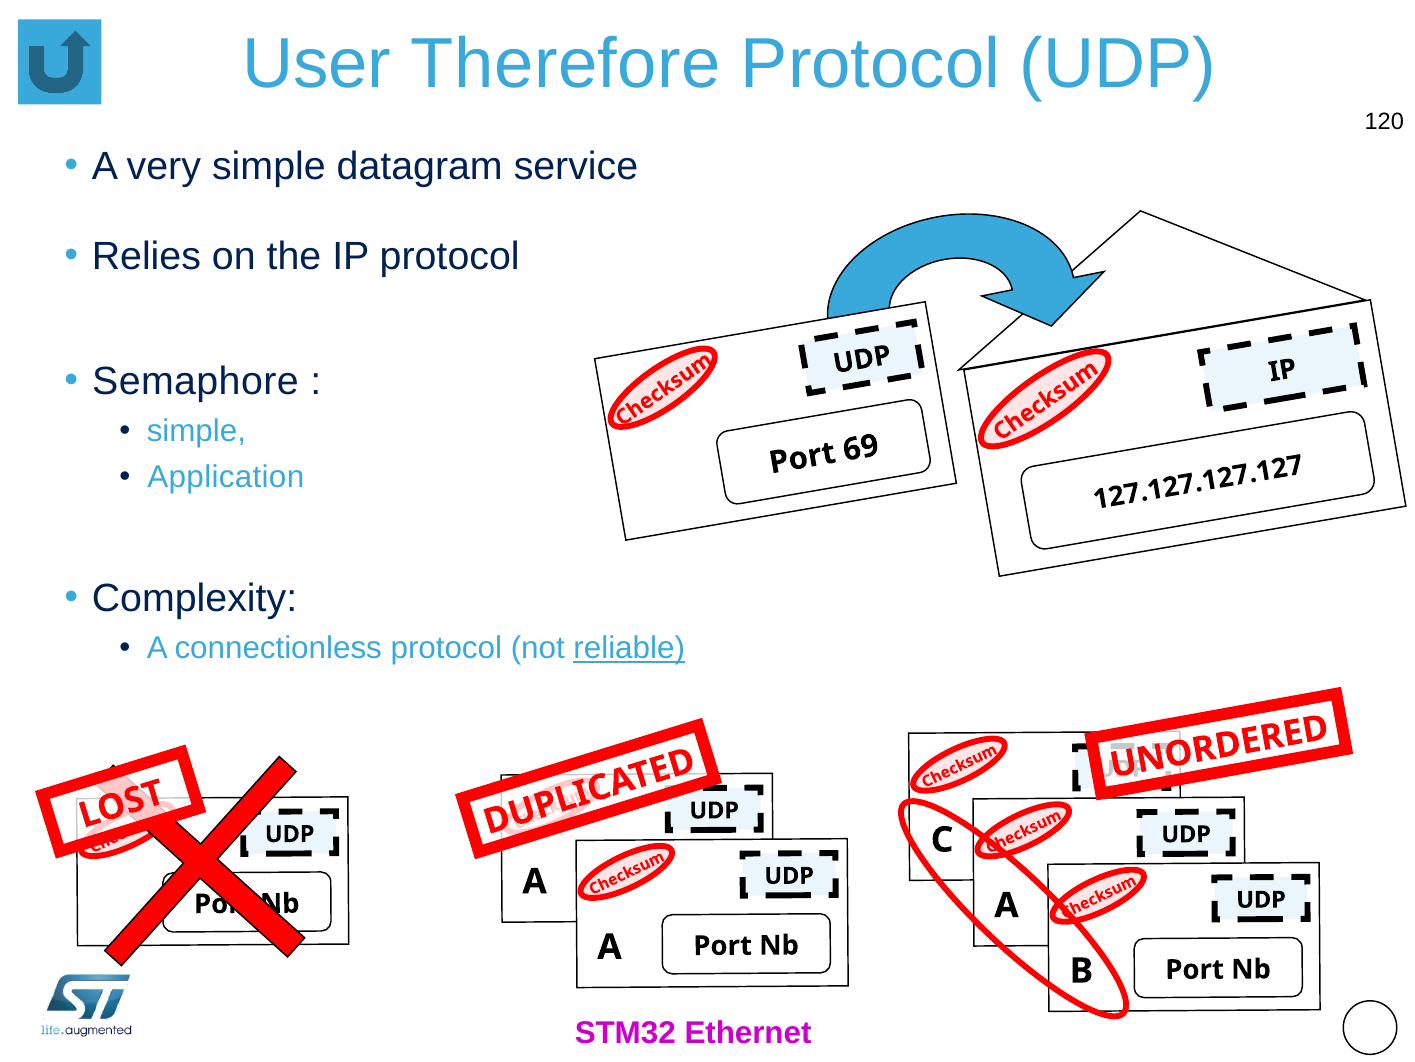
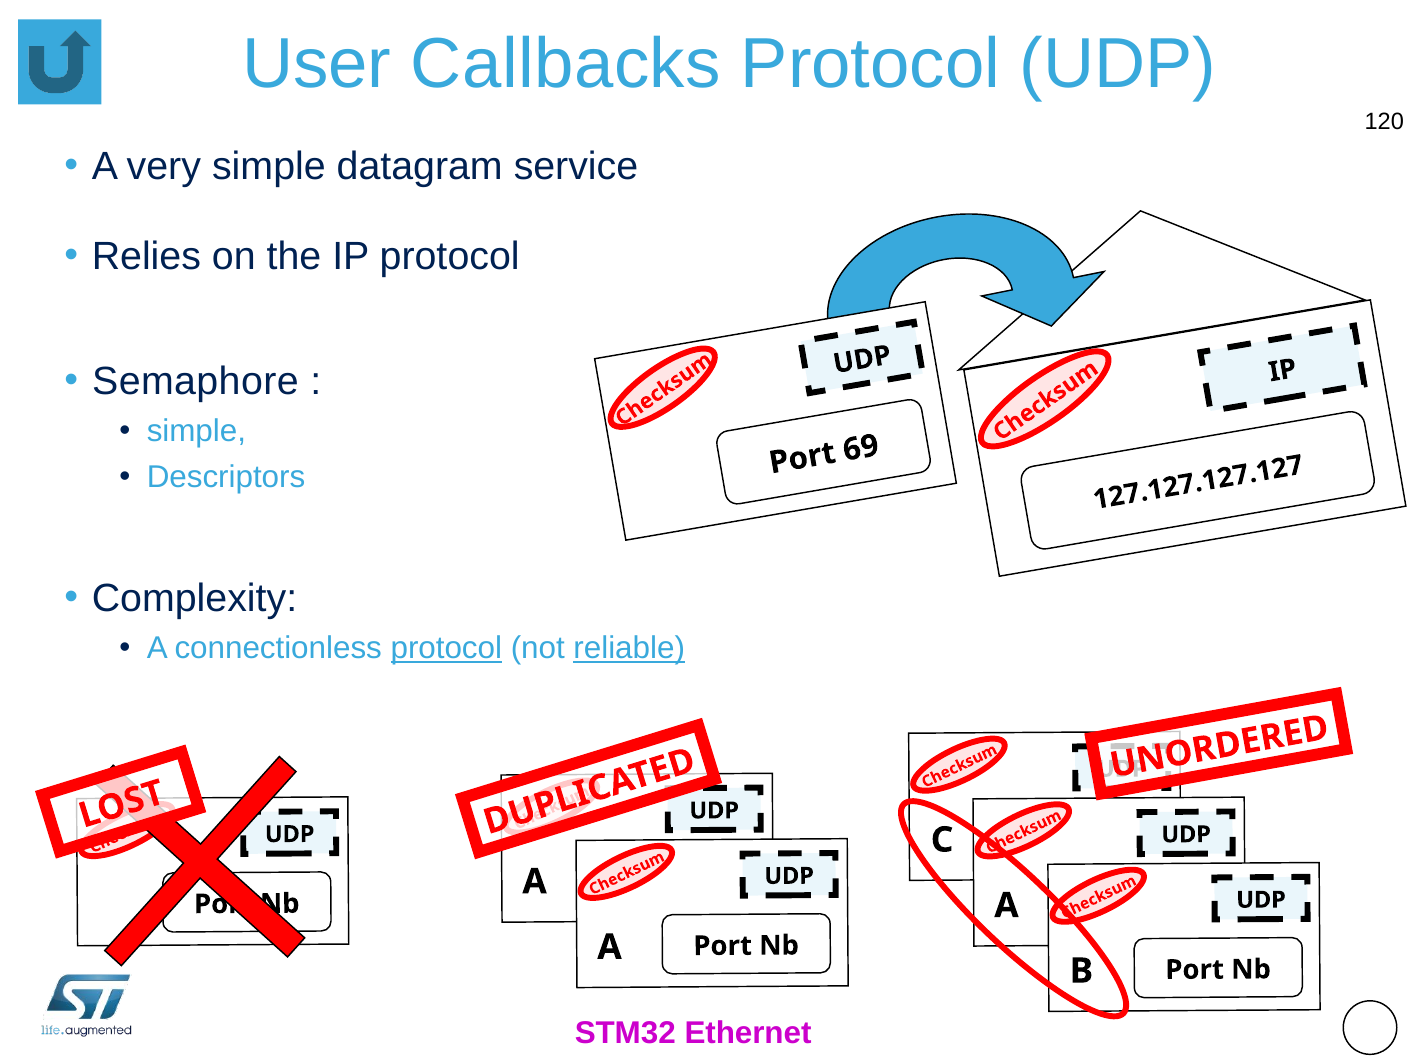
Therefore: Therefore -> Callbacks
Application: Application -> Descriptors
protocol at (446, 648) underline: none -> present
